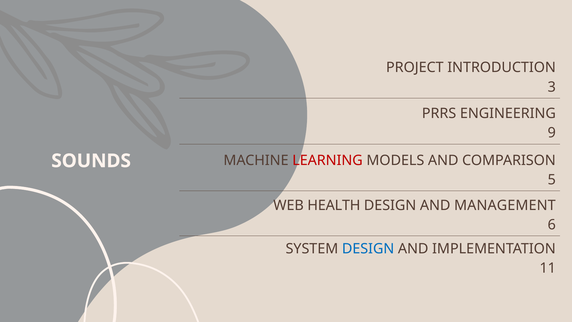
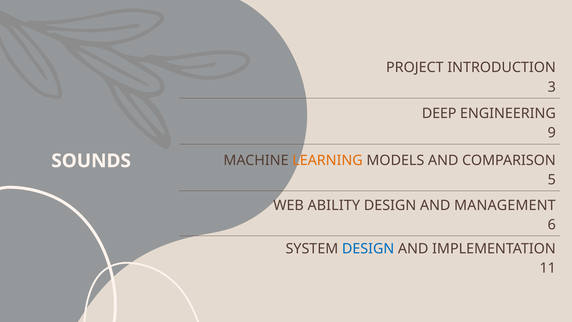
PRRS: PRRS -> DEEP
LEARNING colour: red -> orange
HEALTH: HEALTH -> ABILITY
